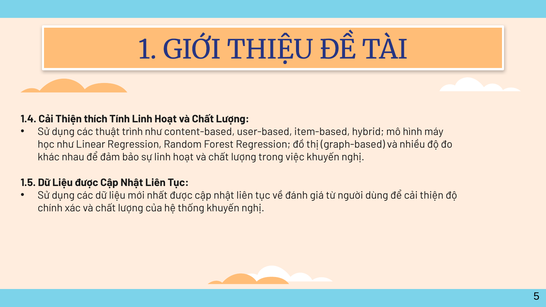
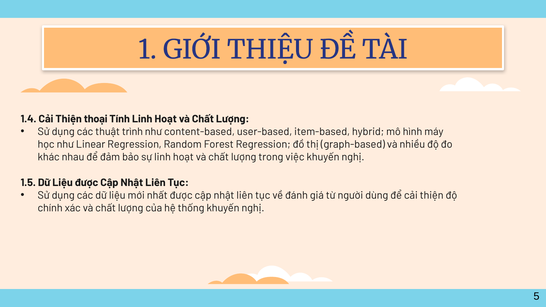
thích: thích -> thoại
